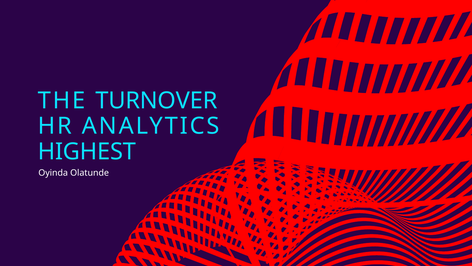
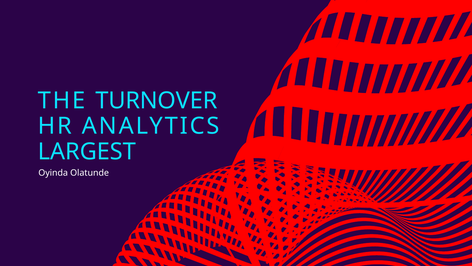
HIGHEST: HIGHEST -> LARGEST
